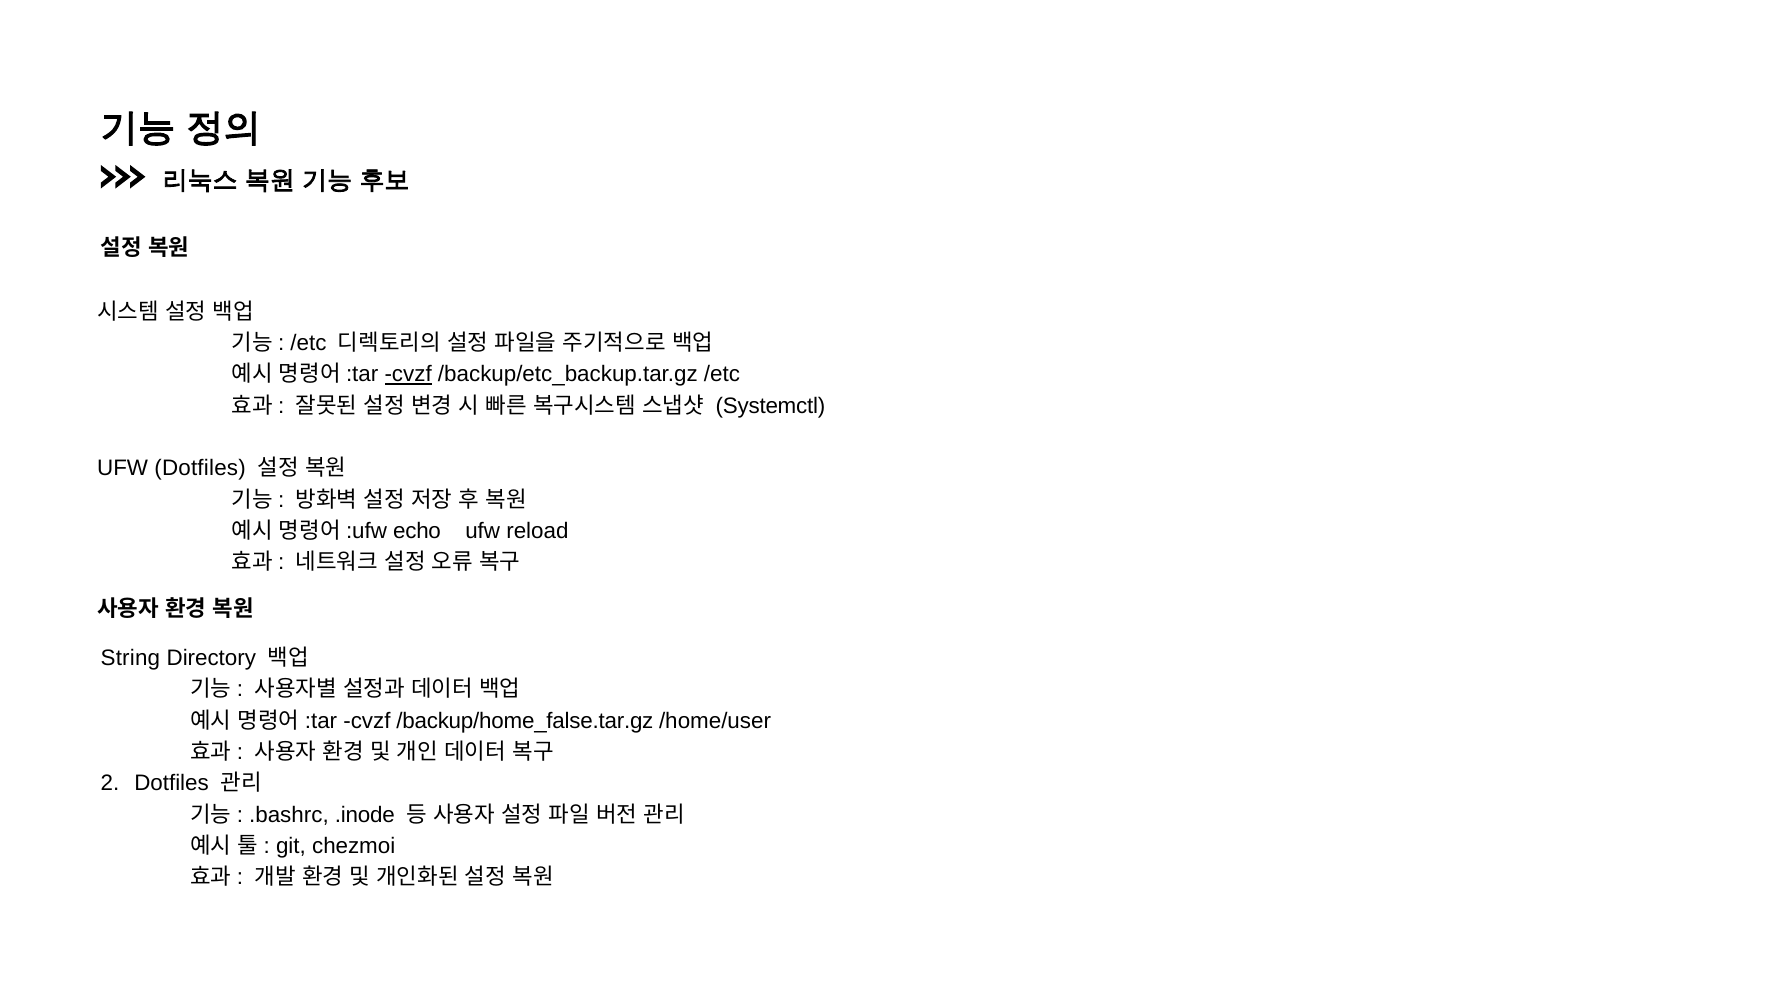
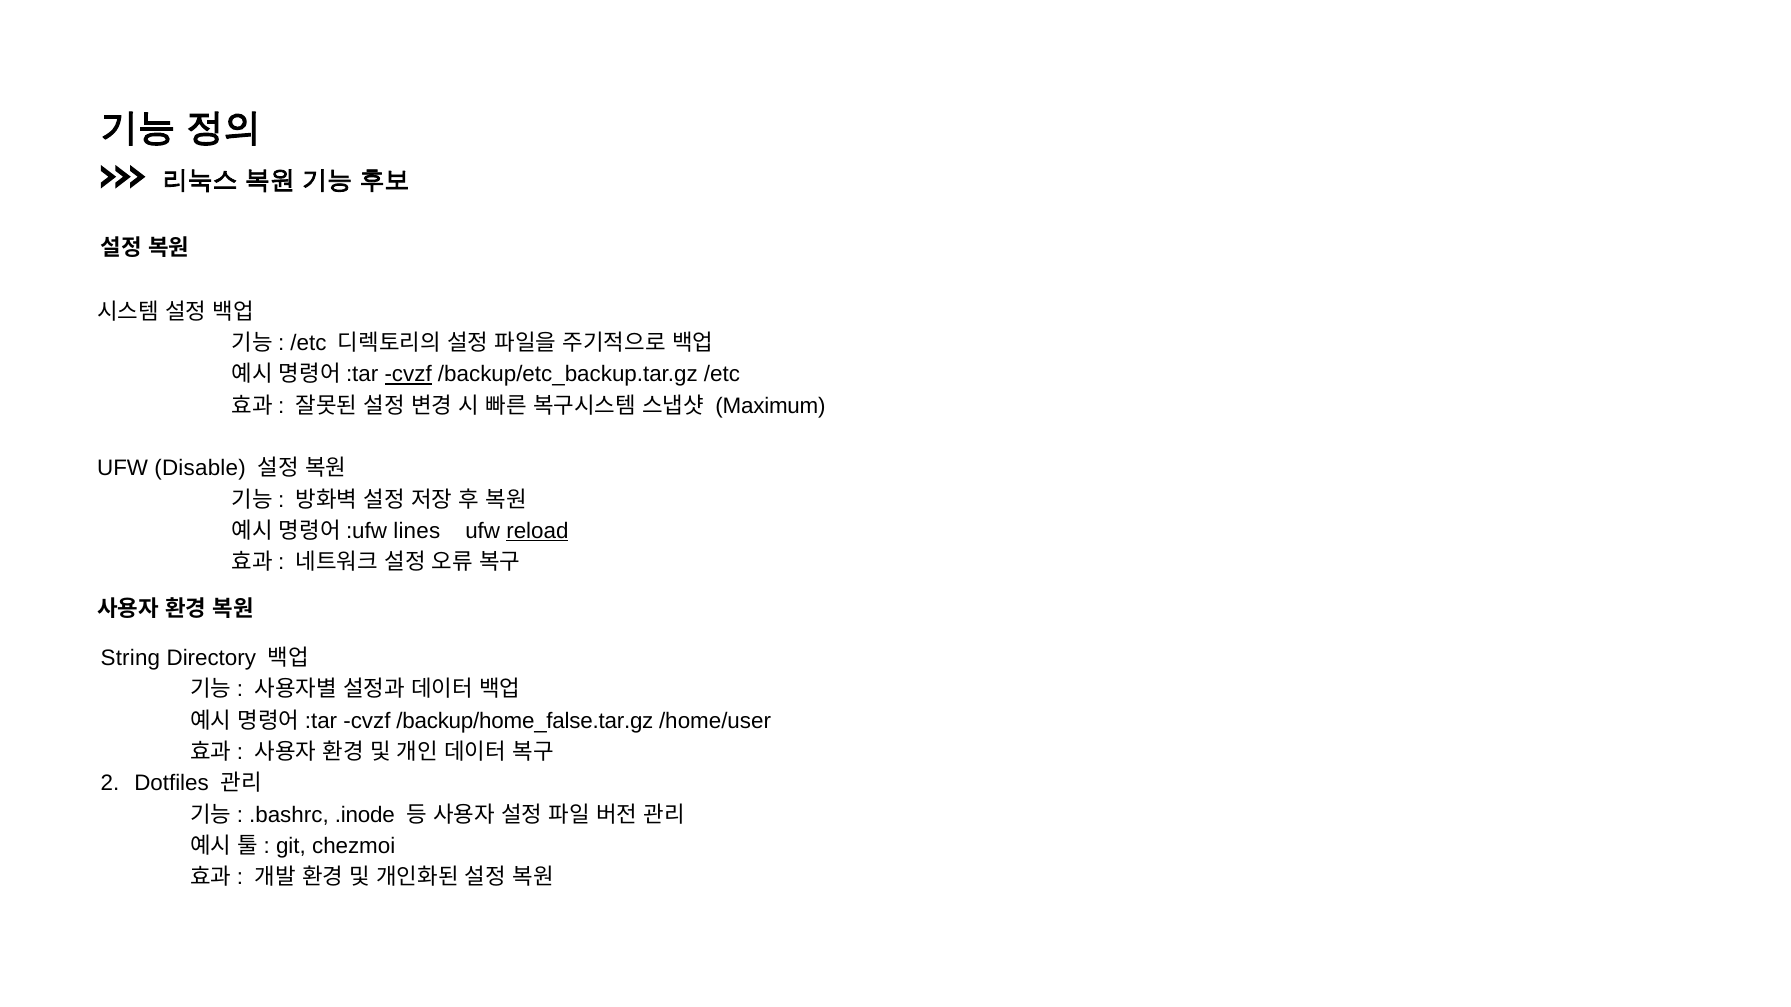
Systemctl: Systemctl -> Maximum
UFW Dotfiles: Dotfiles -> Disable
echo: echo -> lines
reload underline: none -> present
